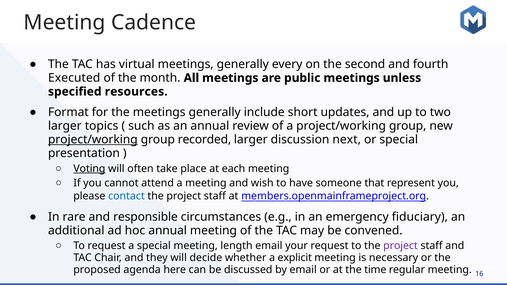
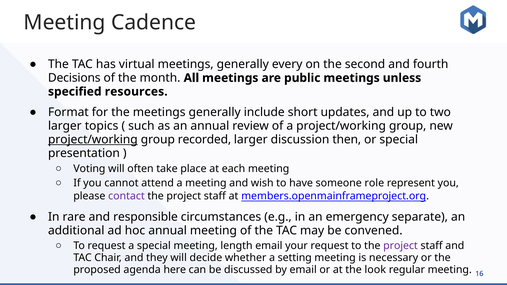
Executed: Executed -> Decisions
next: next -> then
Voting underline: present -> none
that: that -> role
contact colour: blue -> purple
fiduciary: fiduciary -> separate
explicit: explicit -> setting
time: time -> look
